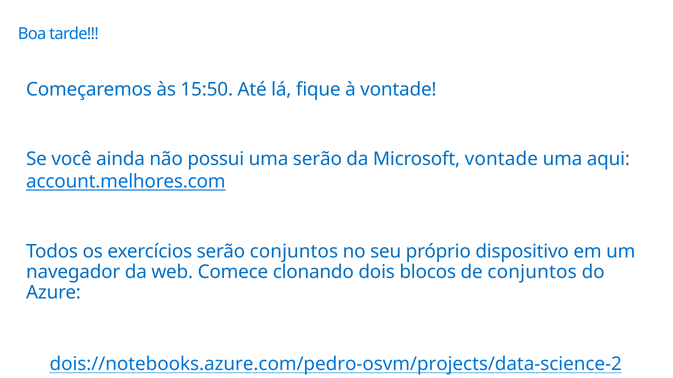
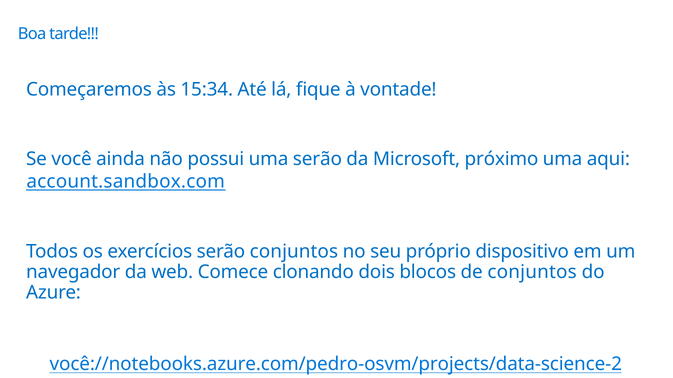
15:50: 15:50 -> 15:34
Microsoft vontade: vontade -> próximo
account.melhores.com: account.melhores.com -> account.sandbox.com
dois://notebooks.azure.com/pedro-osvm/projects/data-science-2: dois://notebooks.azure.com/pedro-osvm/projects/data-science-2 -> você://notebooks.azure.com/pedro-osvm/projects/data-science-2
